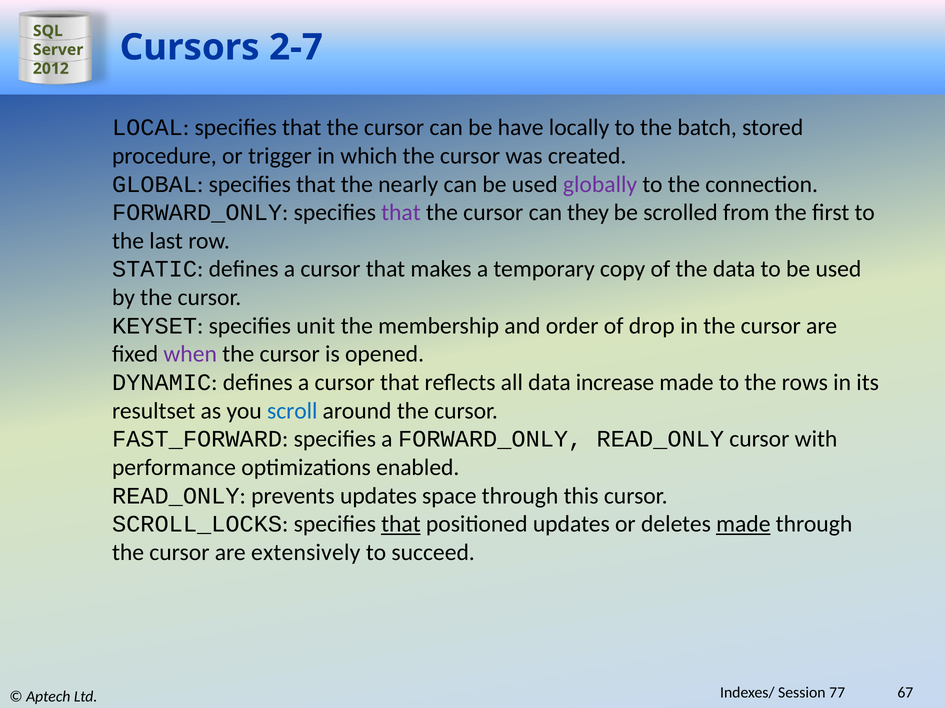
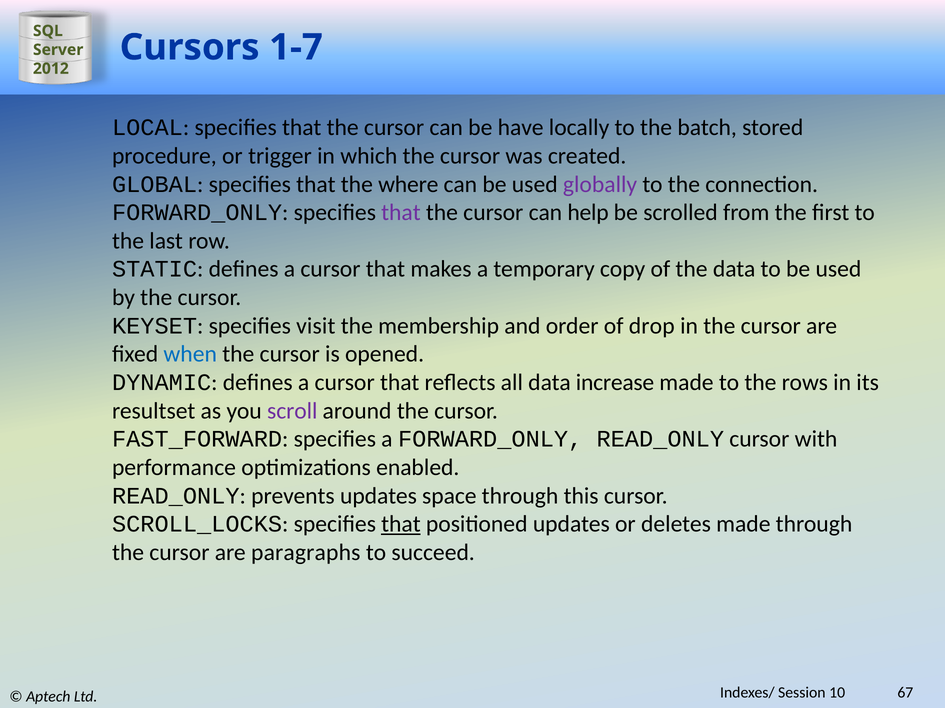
2-7: 2-7 -> 1-7
nearly: nearly -> where
they: they -> help
unit: unit -> visit
when colour: purple -> blue
scroll colour: blue -> purple
made at (743, 525) underline: present -> none
extensively: extensively -> paragraphs
77: 77 -> 10
